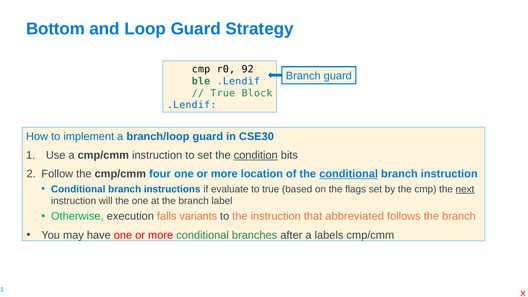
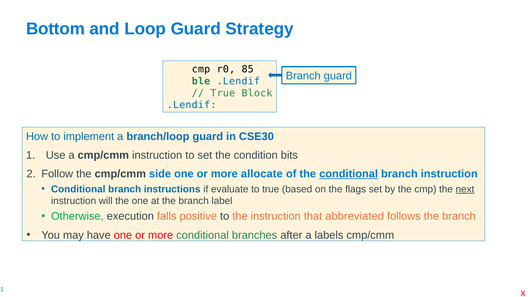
92: 92 -> 85
condition underline: present -> none
four: four -> side
location: location -> allocate
variants: variants -> positive
